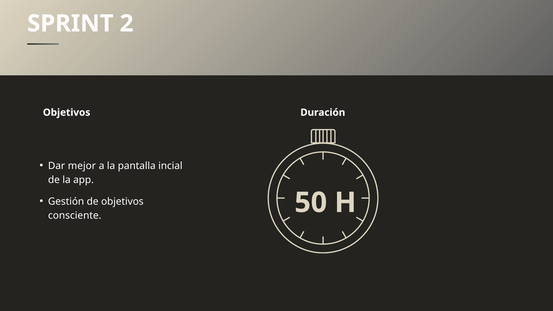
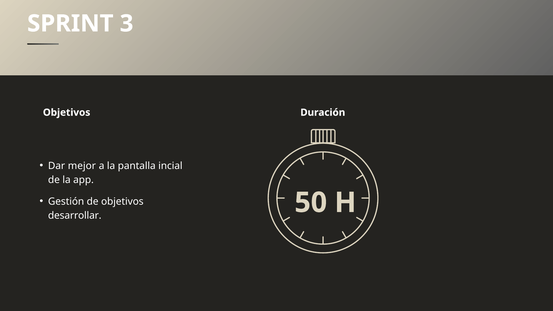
2: 2 -> 3
consciente: consciente -> desarrollar
